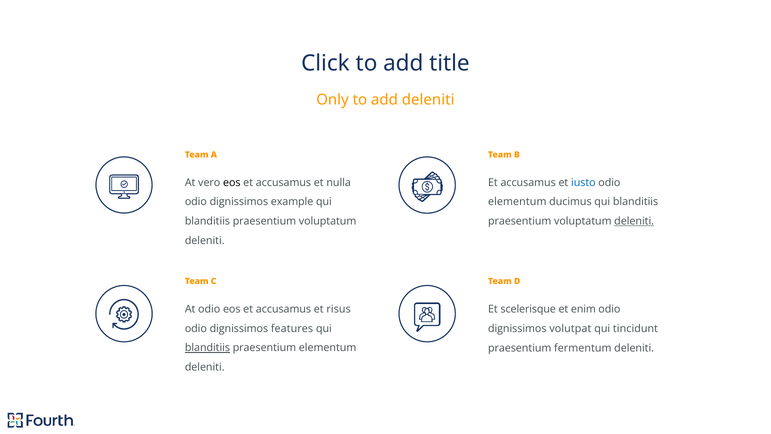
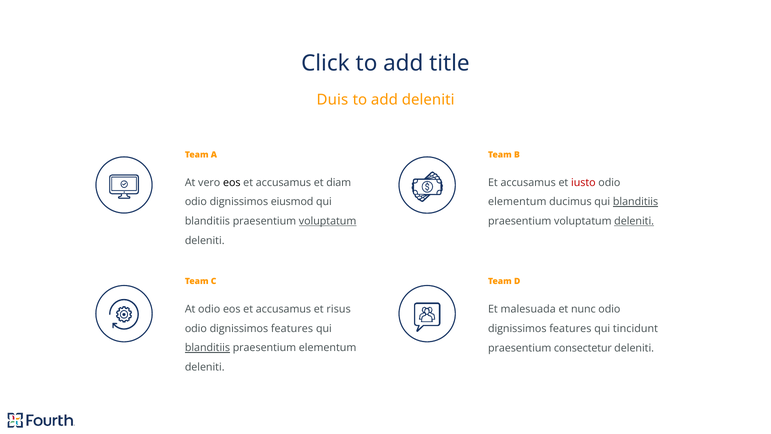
Only: Only -> Duis
nulla: nulla -> diam
iusto colour: blue -> red
example: example -> eiusmod
blanditiis at (636, 202) underline: none -> present
voluptatum at (328, 221) underline: none -> present
scelerisque: scelerisque -> malesuada
enim: enim -> nunc
volutpat at (570, 328): volutpat -> features
fermentum: fermentum -> consectetur
